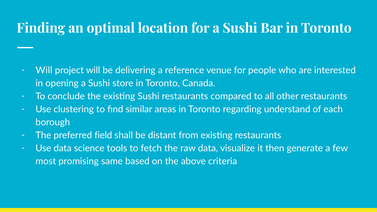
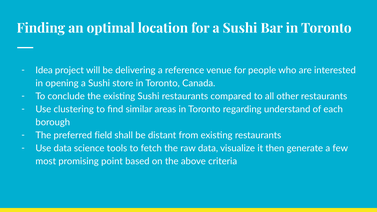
Will at (44, 70): Will -> Idea
same: same -> point
